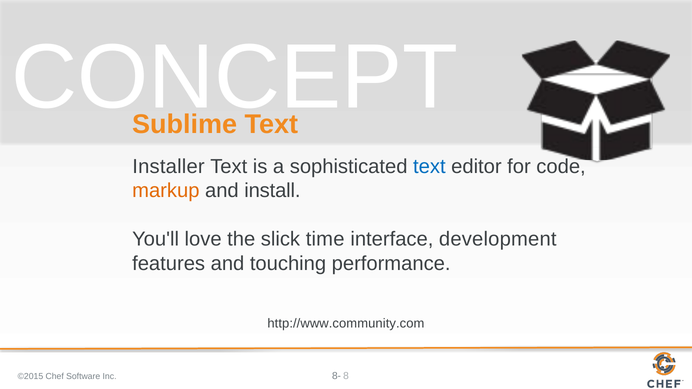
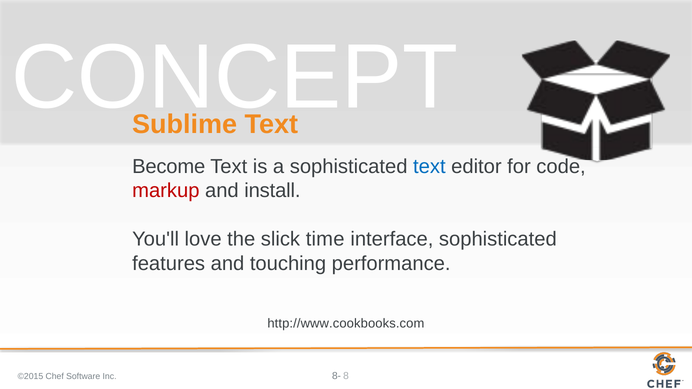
Installer: Installer -> Become
markup colour: orange -> red
interface development: development -> sophisticated
http://www.community.com: http://www.community.com -> http://www.cookbooks.com
